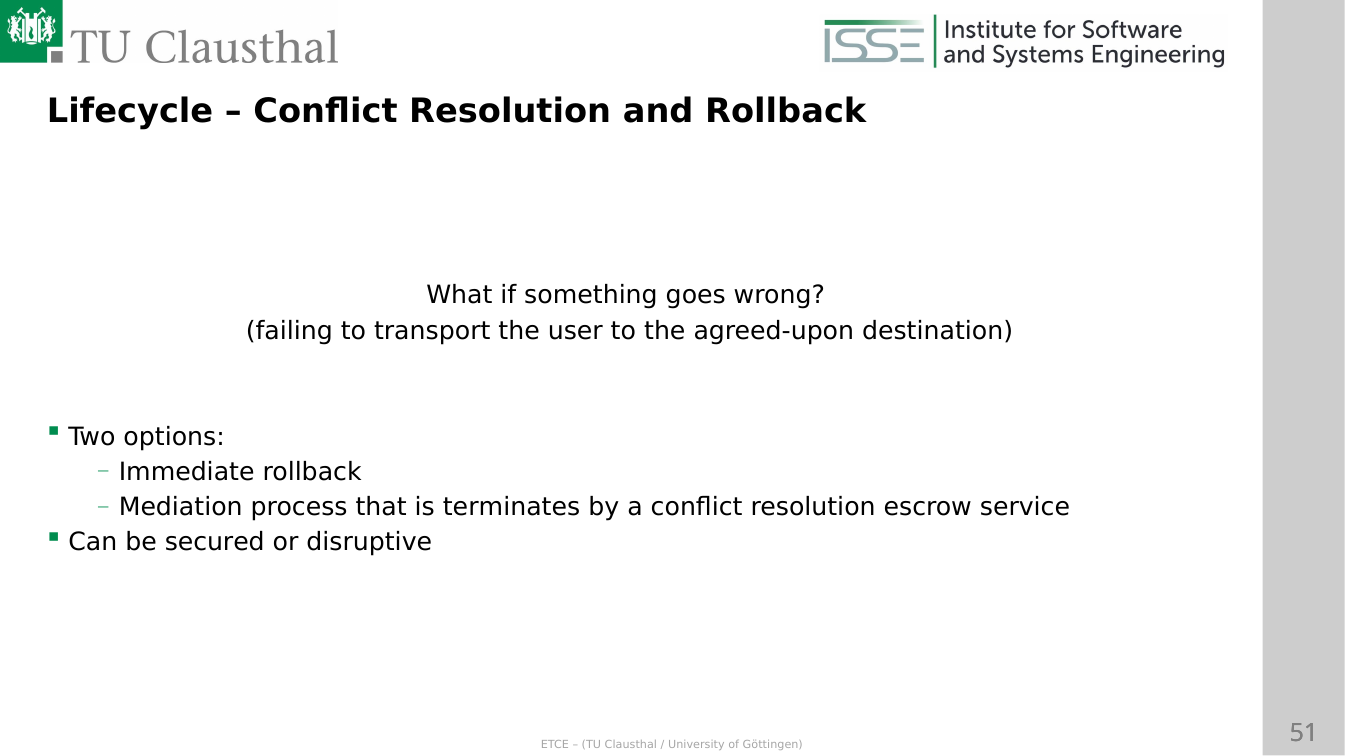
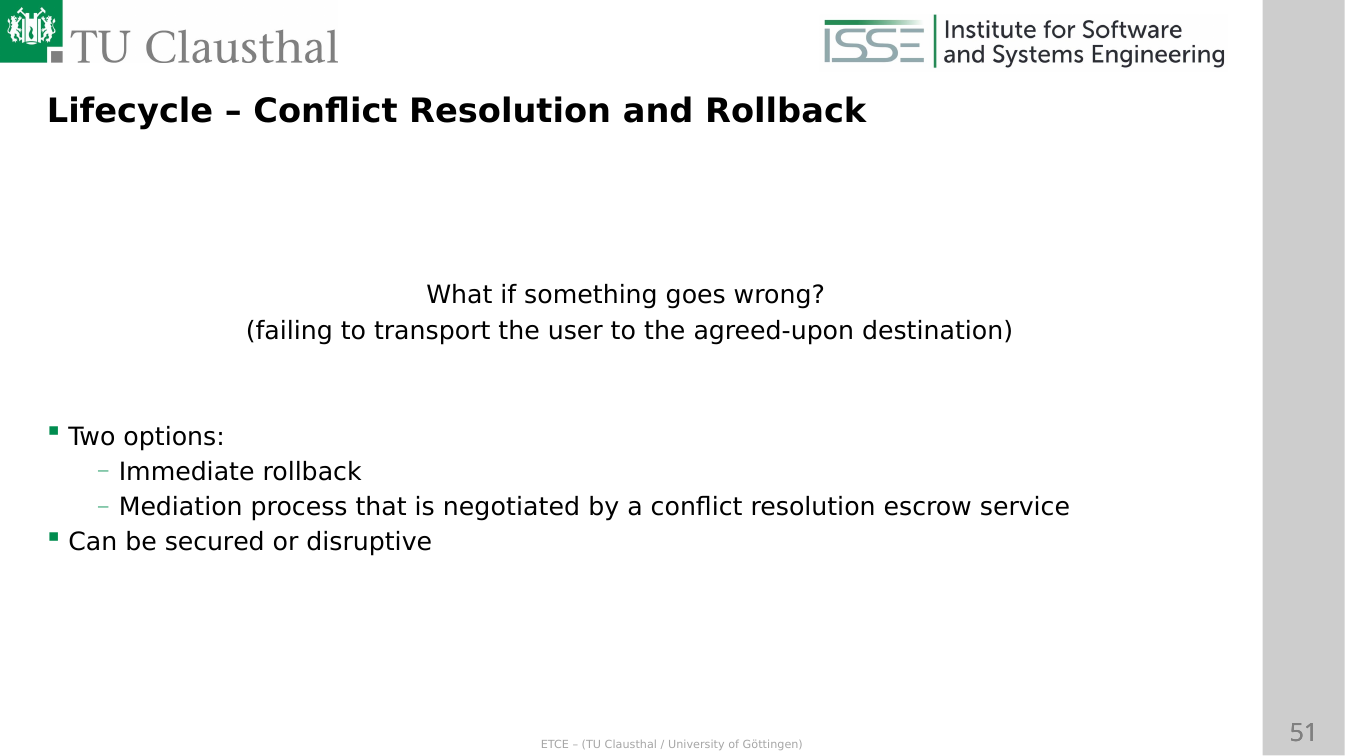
terminates: terminates -> negotiated
